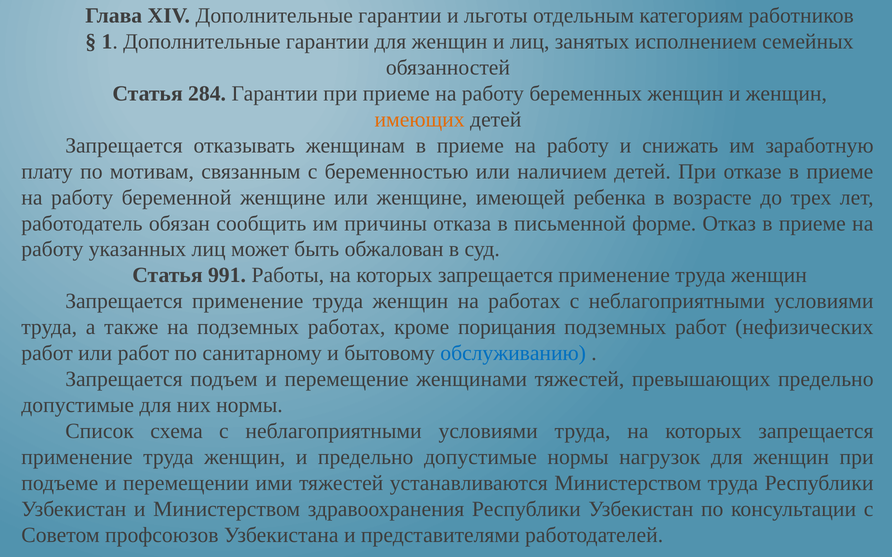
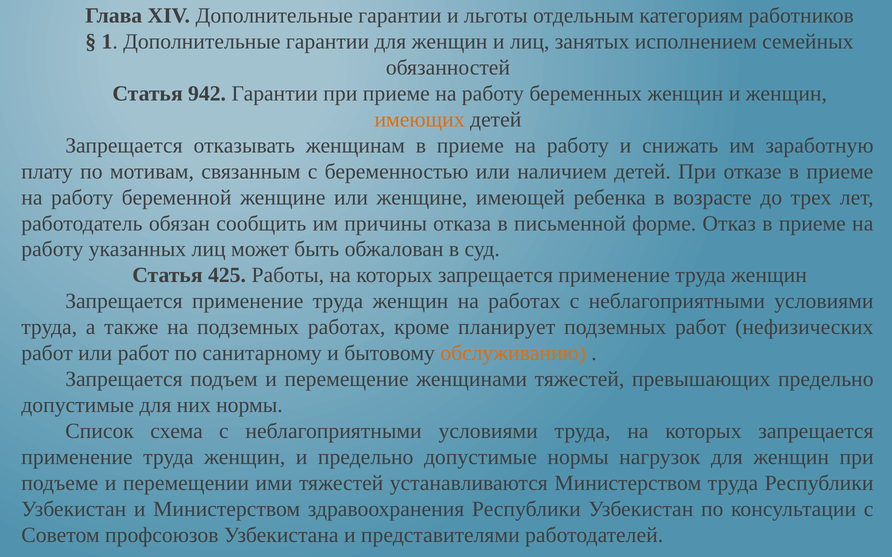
284: 284 -> 942
991: 991 -> 425
порицания: порицания -> планирует
обслуживанию colour: blue -> orange
